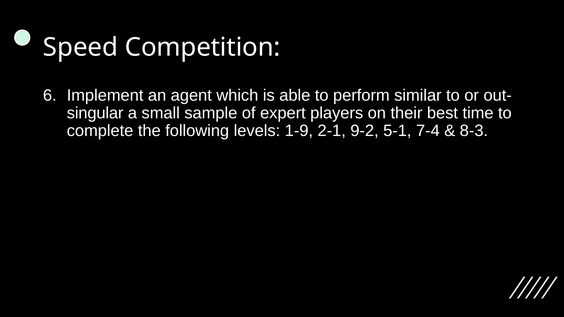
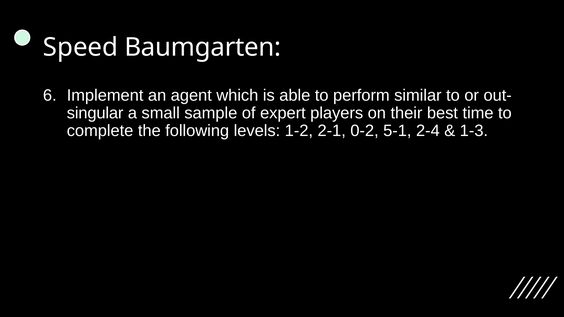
Competition: Competition -> Baumgarten
1-9: 1-9 -> 1-2
9-2: 9-2 -> 0-2
7-4: 7-4 -> 2-4
8-3: 8-3 -> 1-3
